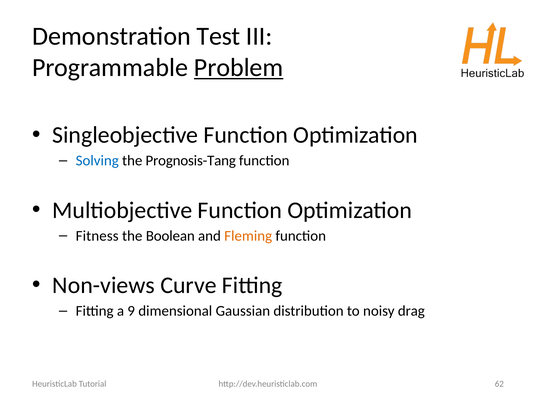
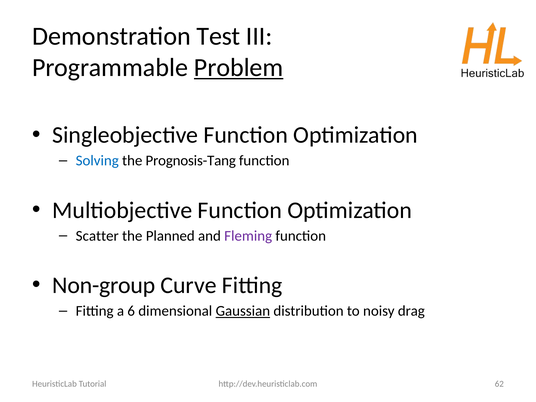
Fitness: Fitness -> Scatter
Boolean: Boolean -> Planned
Fleming colour: orange -> purple
Non-views: Non-views -> Non-group
9: 9 -> 6
Gaussian underline: none -> present
